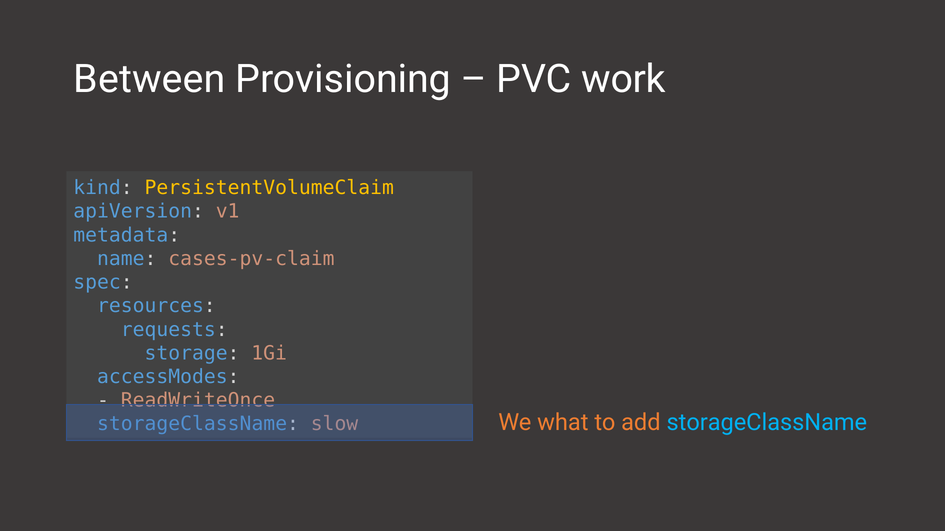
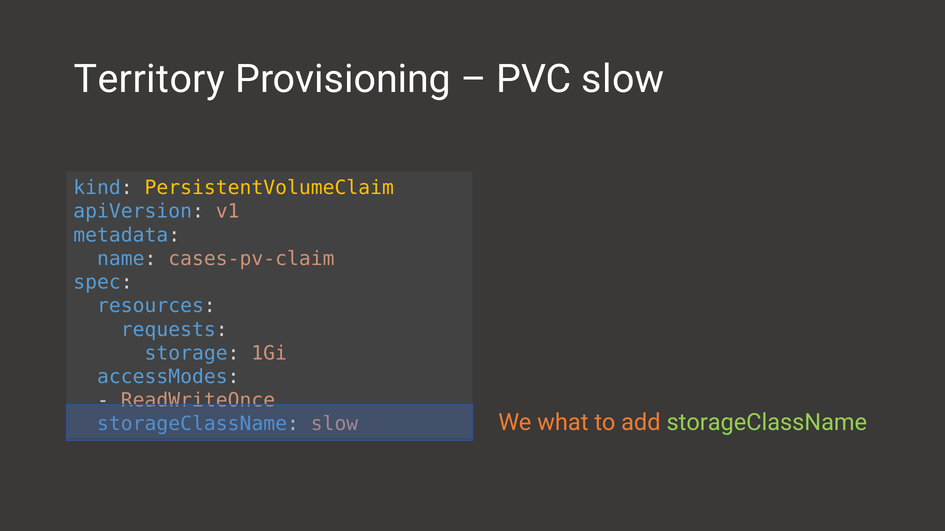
Between: Between -> Territory
PVC work: work -> slow
storageClassName at (767, 423) colour: light blue -> light green
